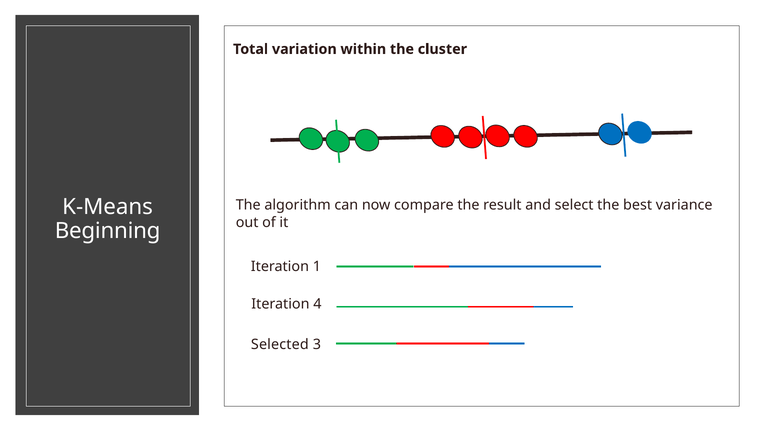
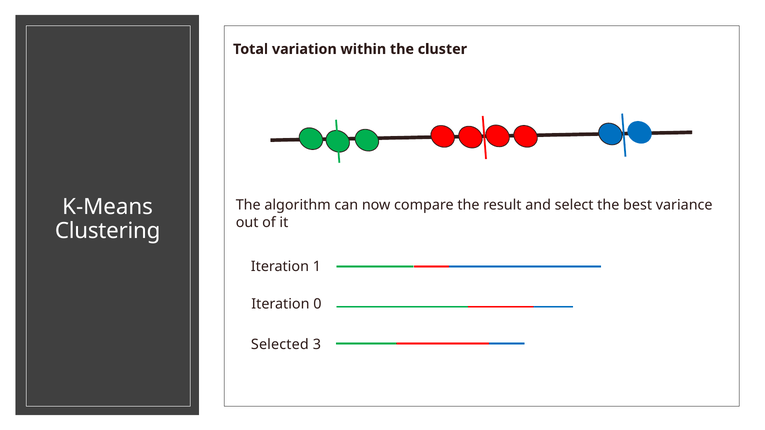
Beginning: Beginning -> Clustering
4: 4 -> 0
